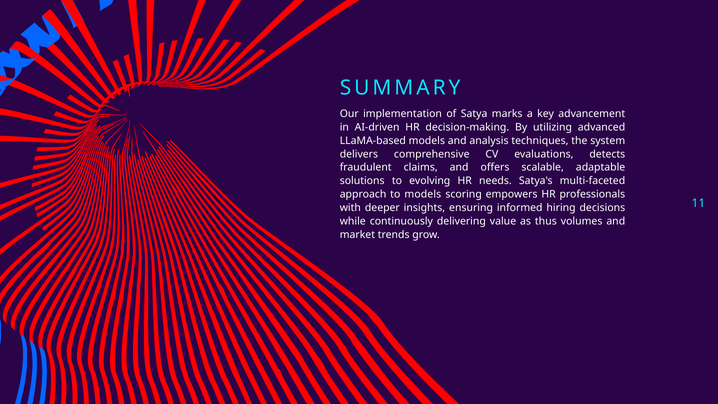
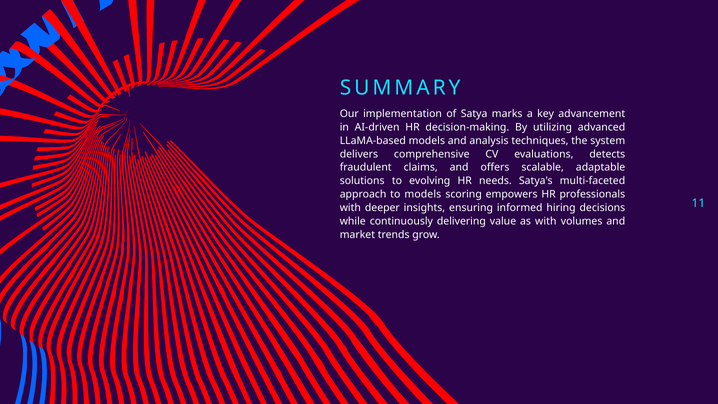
as thus: thus -> with
